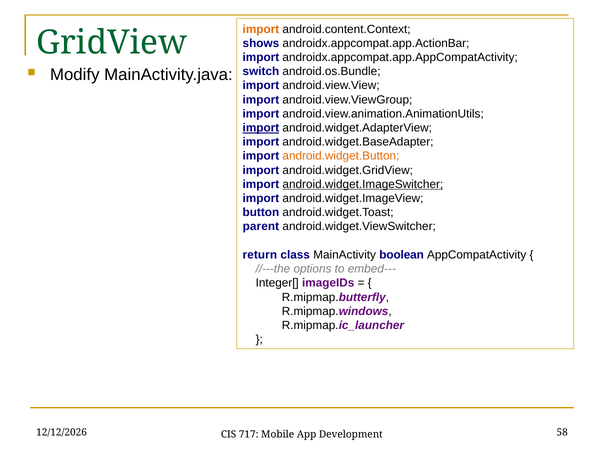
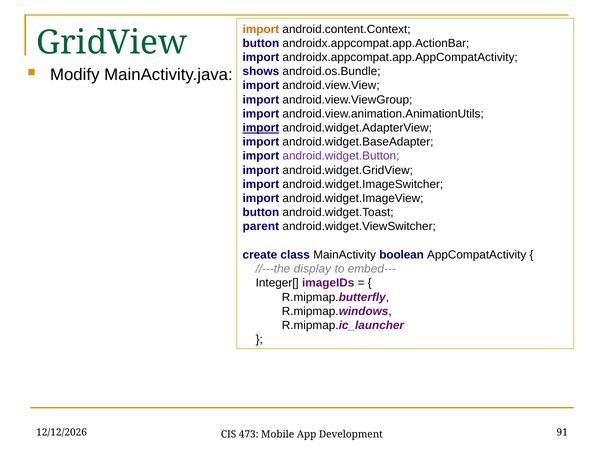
shows at (261, 43): shows -> button
switch: switch -> shows
android.widget.Button colour: orange -> purple
android.widget.ImageSwitcher underline: present -> none
return: return -> create
options: options -> display
717: 717 -> 473
58: 58 -> 91
